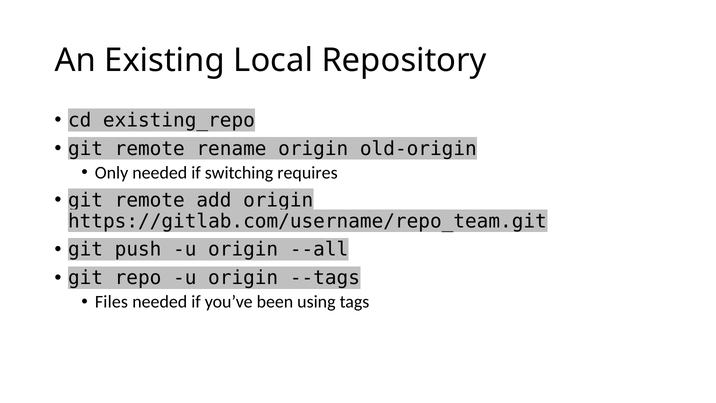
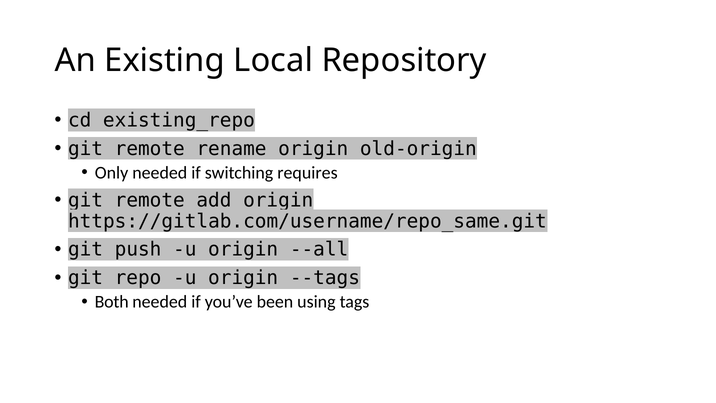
https://gitlab.com/username/repo_team.git: https://gitlab.com/username/repo_team.git -> https://gitlab.com/username/repo_same.git
Files: Files -> Both
